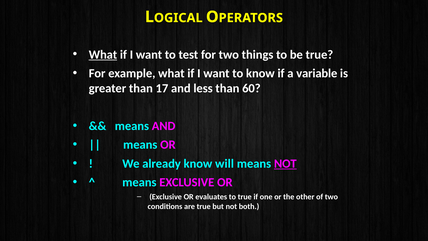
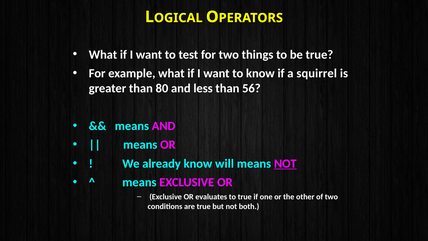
What at (103, 55) underline: present -> none
variable: variable -> squirrel
17: 17 -> 80
60: 60 -> 56
